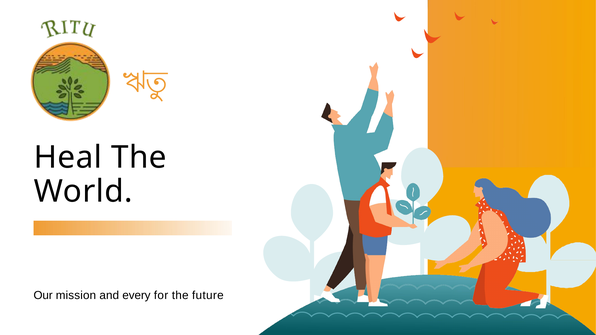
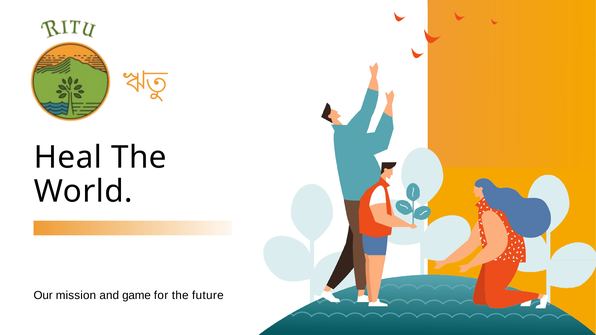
every: every -> game
